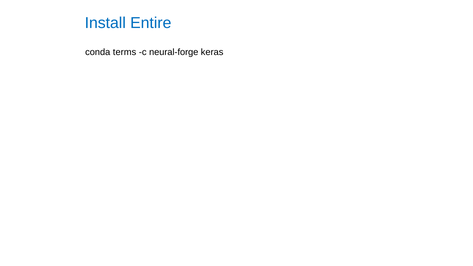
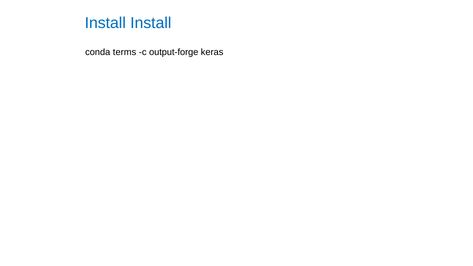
Install Entire: Entire -> Install
neural-forge: neural-forge -> output-forge
